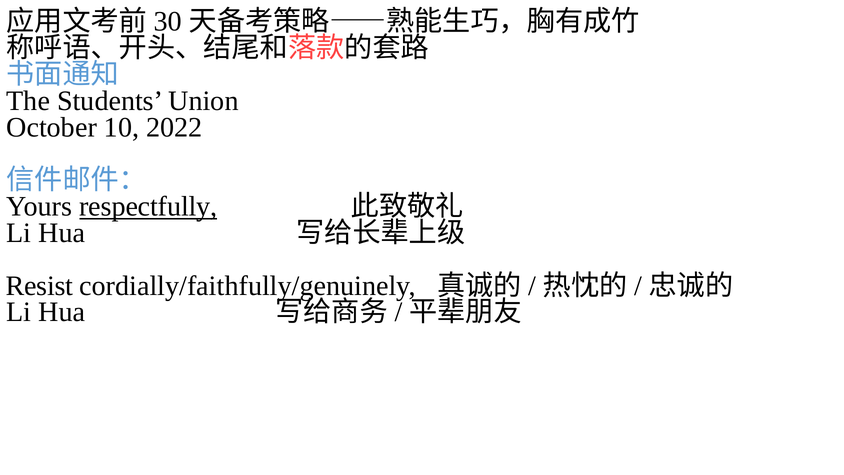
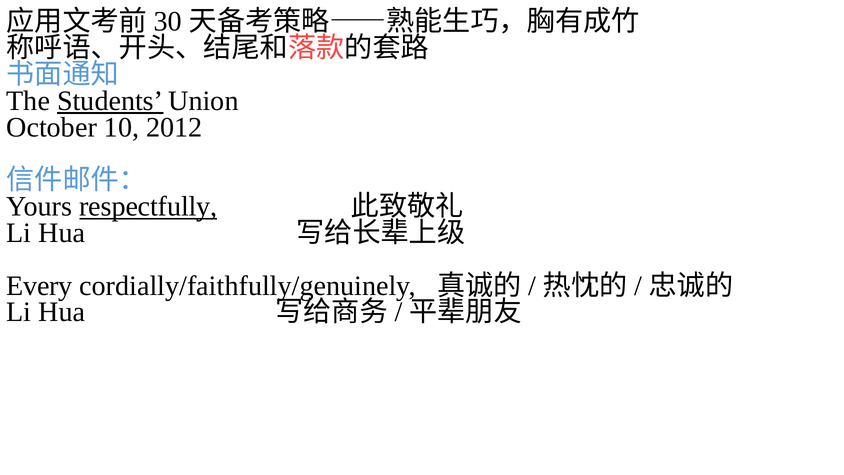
Students underline: none -> present
2022: 2022 -> 2012
Resist: Resist -> Every
